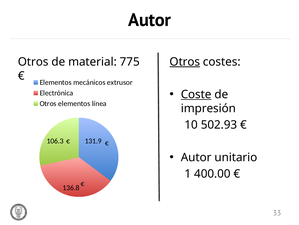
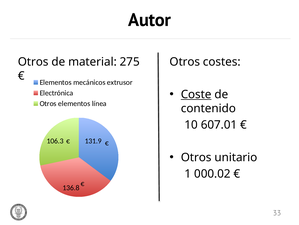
775: 775 -> 275
Otros at (185, 62) underline: present -> none
impresión: impresión -> contenido
502.93: 502.93 -> 607.01
Autor at (196, 157): Autor -> Otros
400.00: 400.00 -> 000.02
